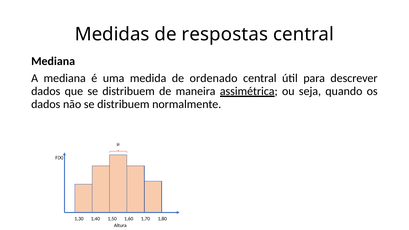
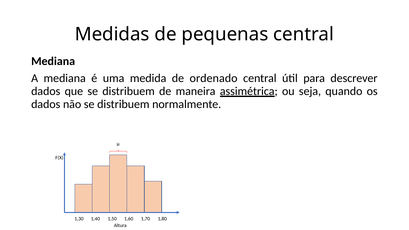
respostas: respostas -> pequenas
